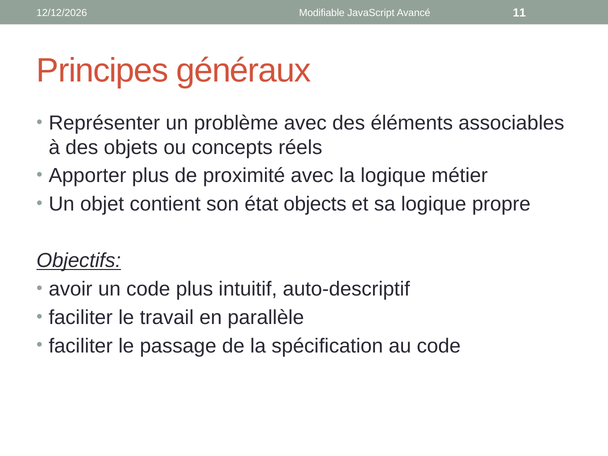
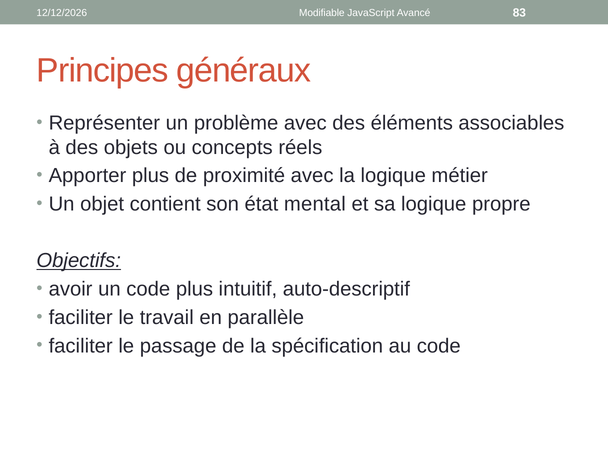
11: 11 -> 83
objects: objects -> mental
